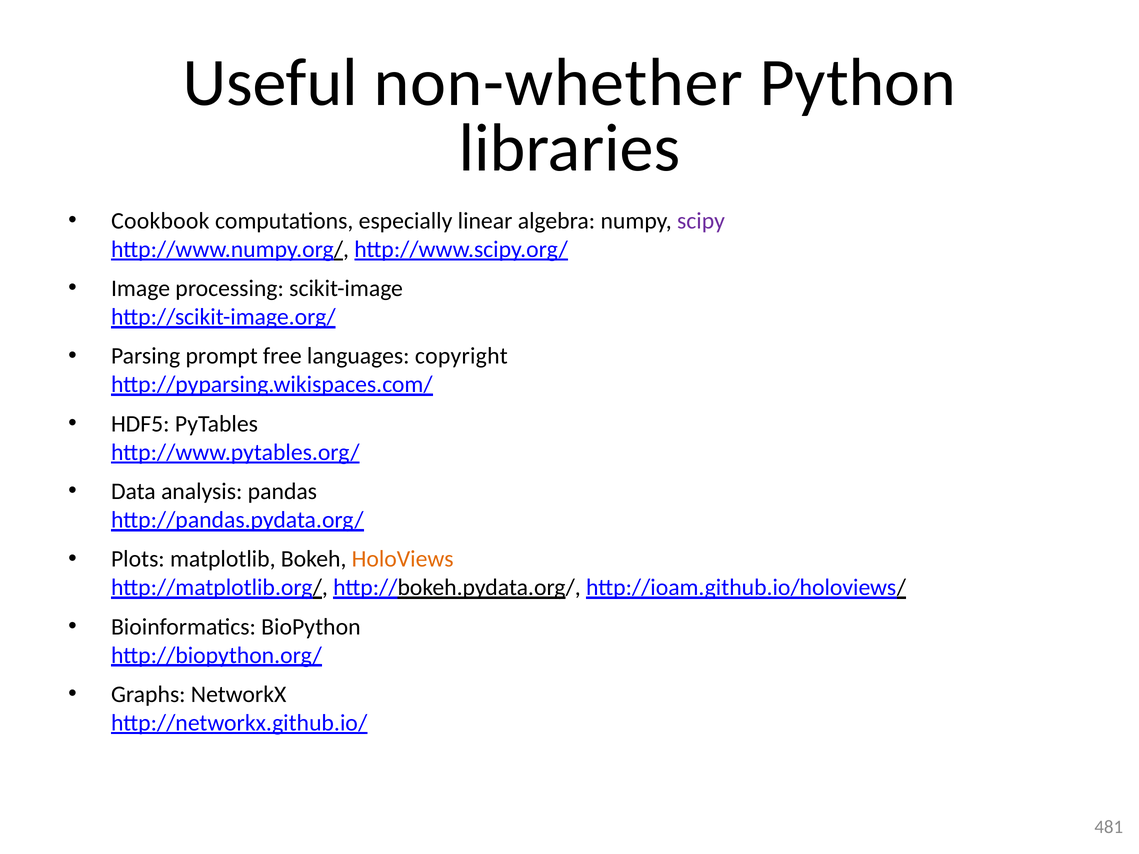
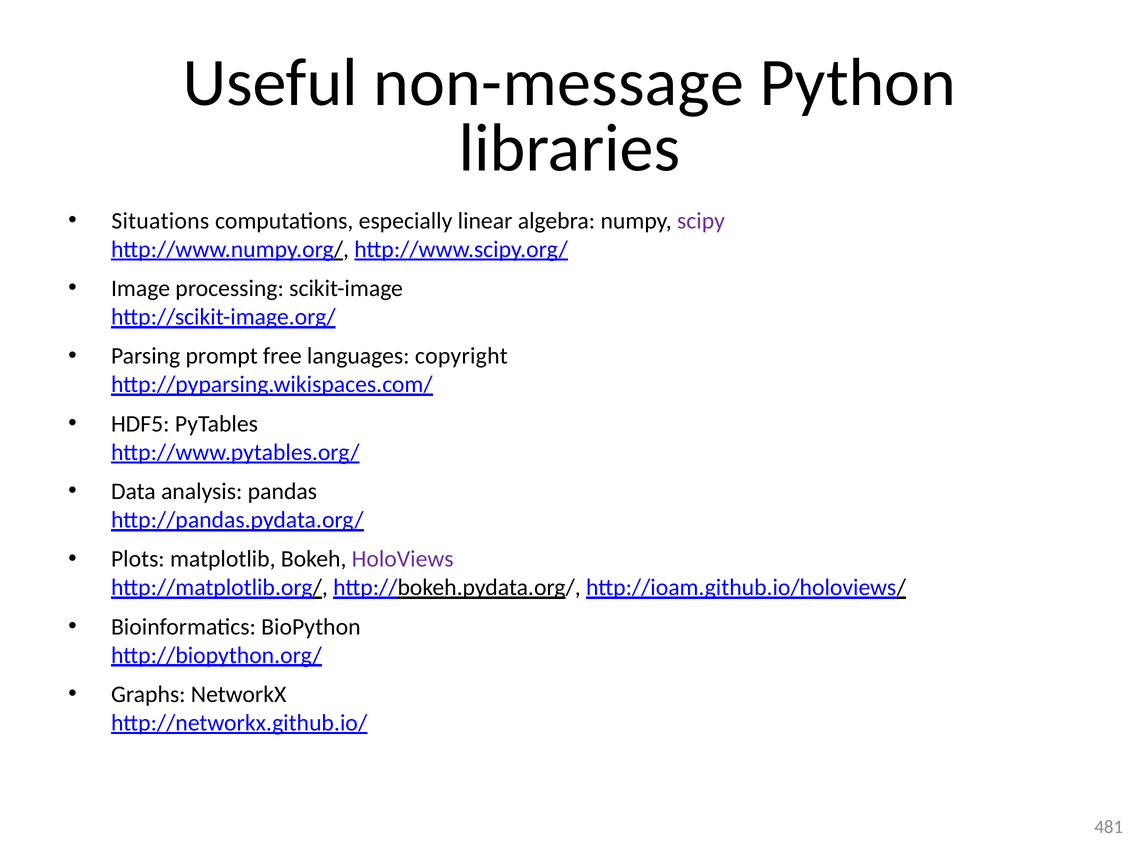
non-whether: non-whether -> non-message
Cookbook: Cookbook -> Situations
HoloViews colour: orange -> purple
